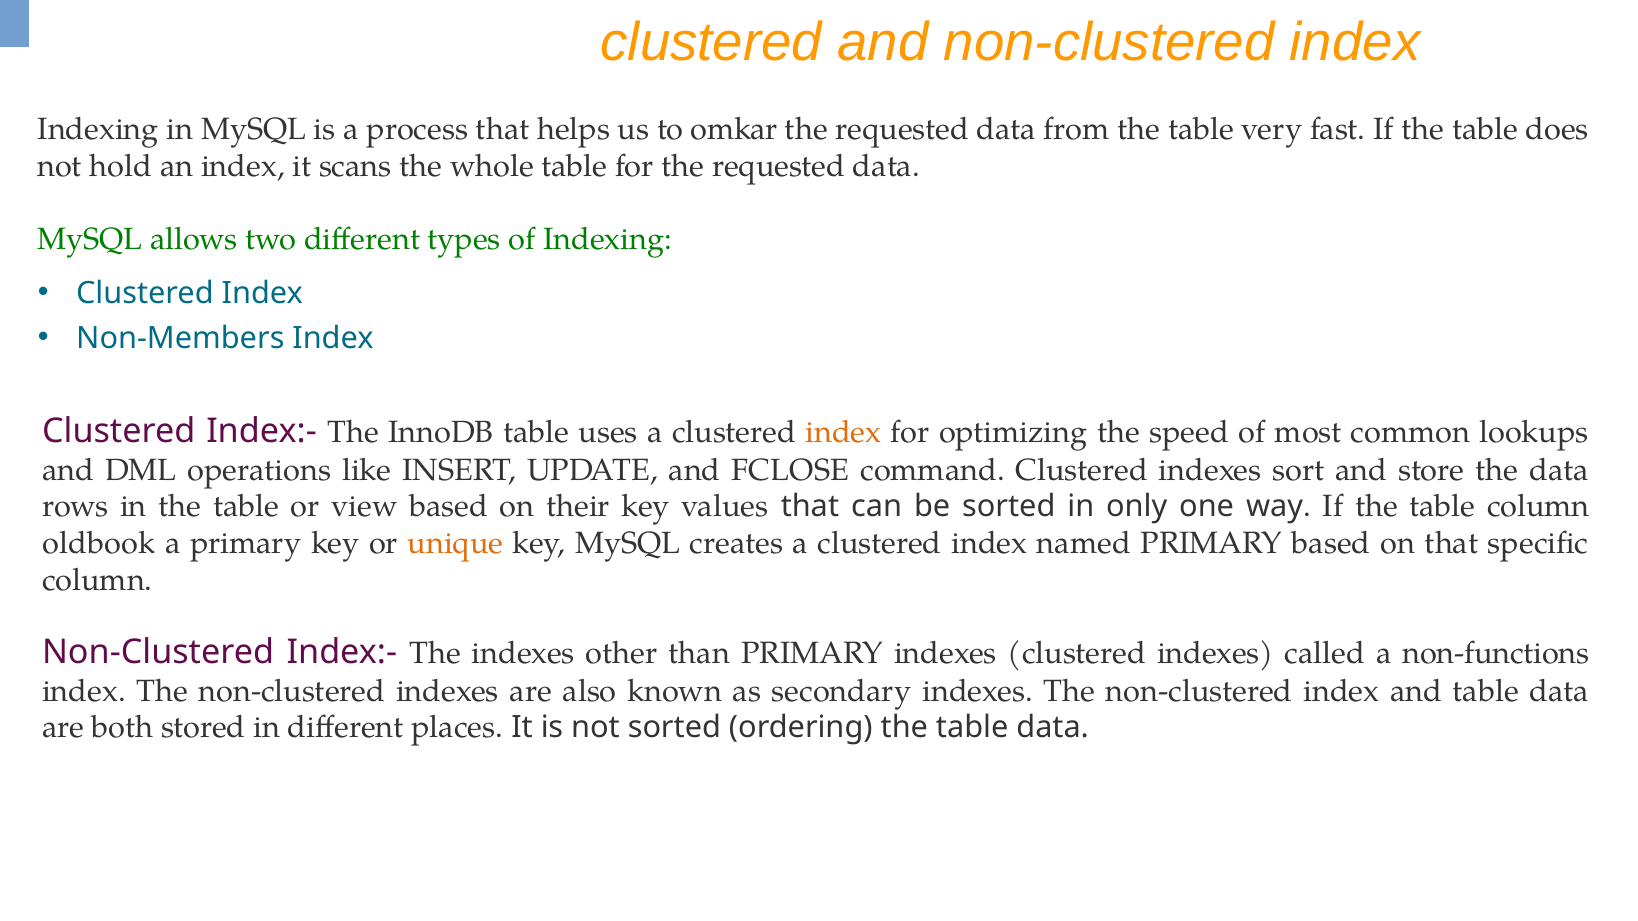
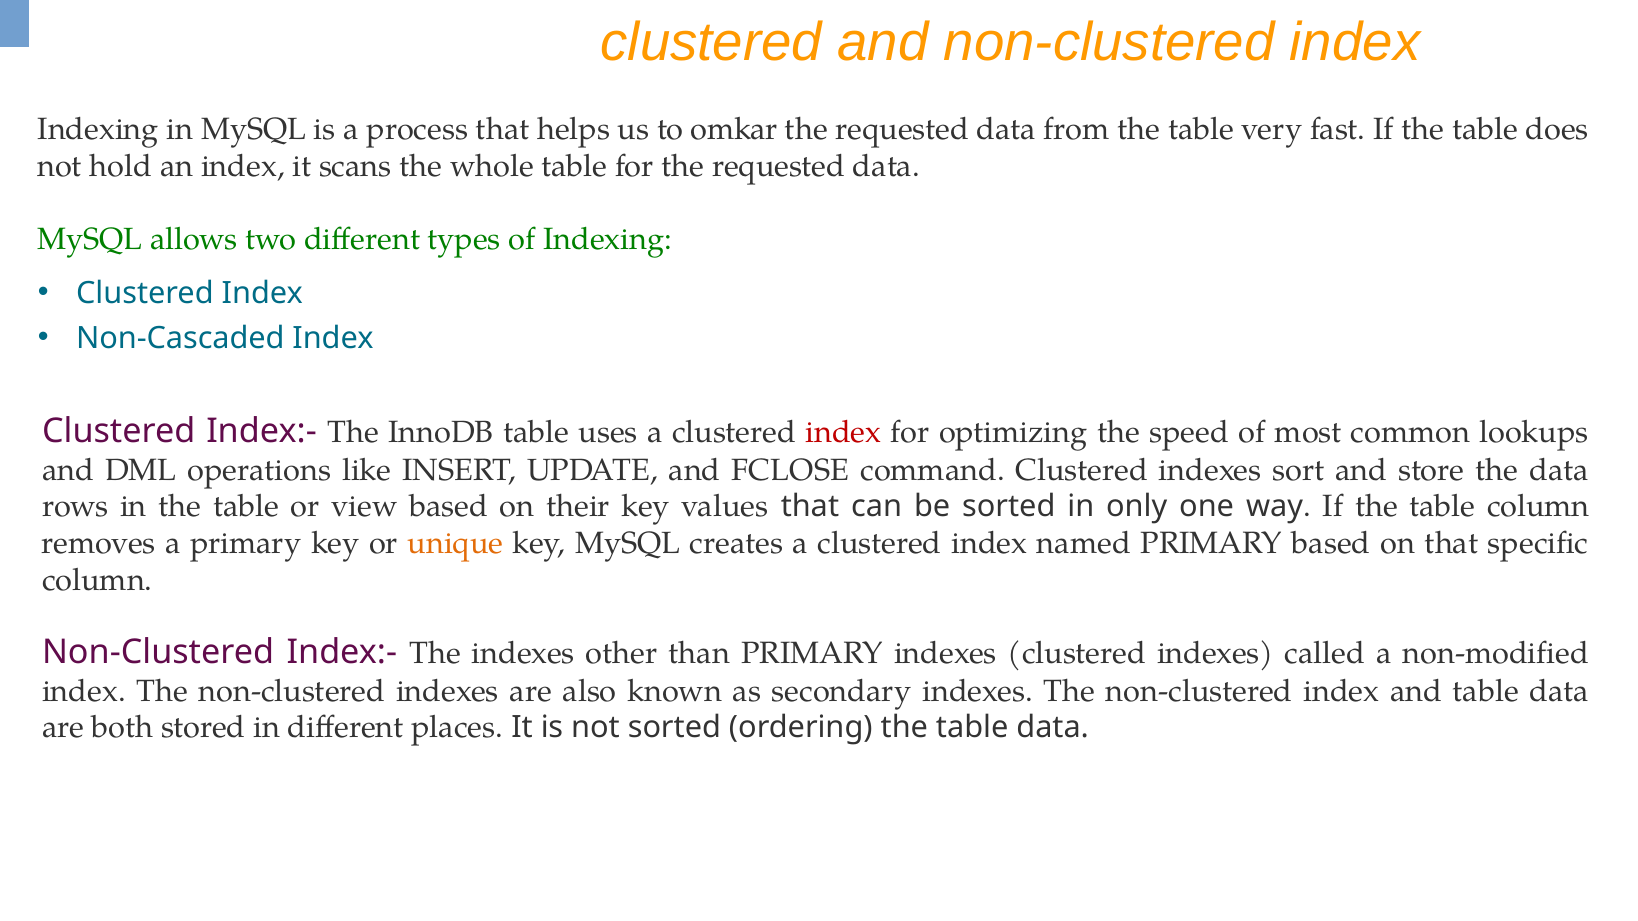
Non-Members: Non-Members -> Non-Cascaded
index at (843, 433) colour: orange -> red
oldbook: oldbook -> removes
non-functions: non-functions -> non-modified
